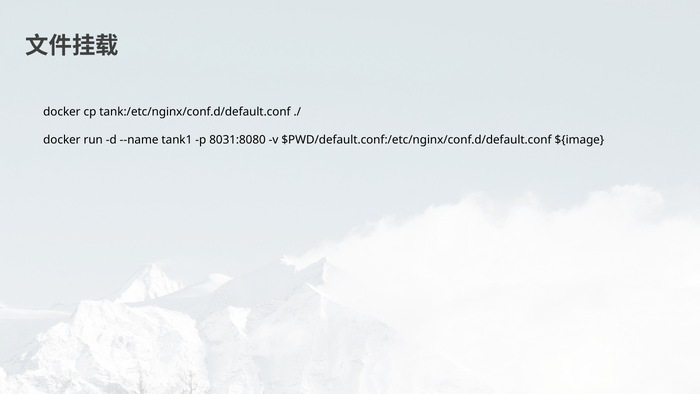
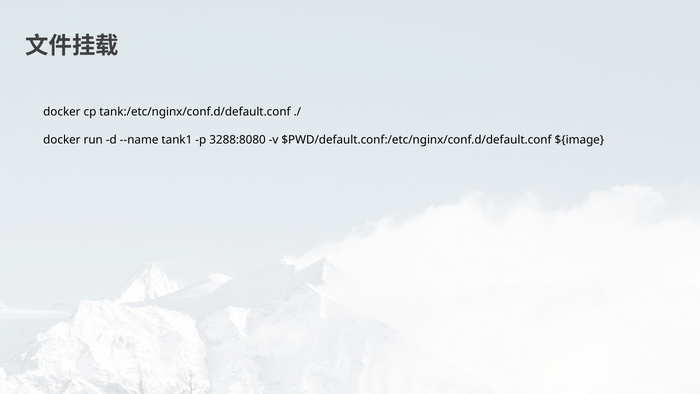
8031:8080: 8031:8080 -> 3288:8080
